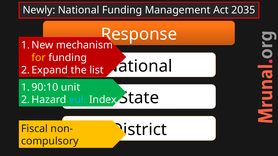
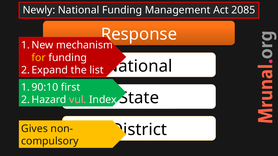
2035: 2035 -> 2085
unit: unit -> first
vul colour: light blue -> pink
Fiscal: Fiscal -> Gives
